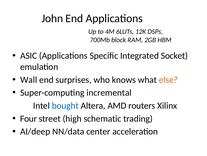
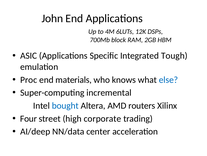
Socket: Socket -> Tough
Wall: Wall -> Proc
surprises: surprises -> materials
else colour: orange -> blue
schematic: schematic -> corporate
